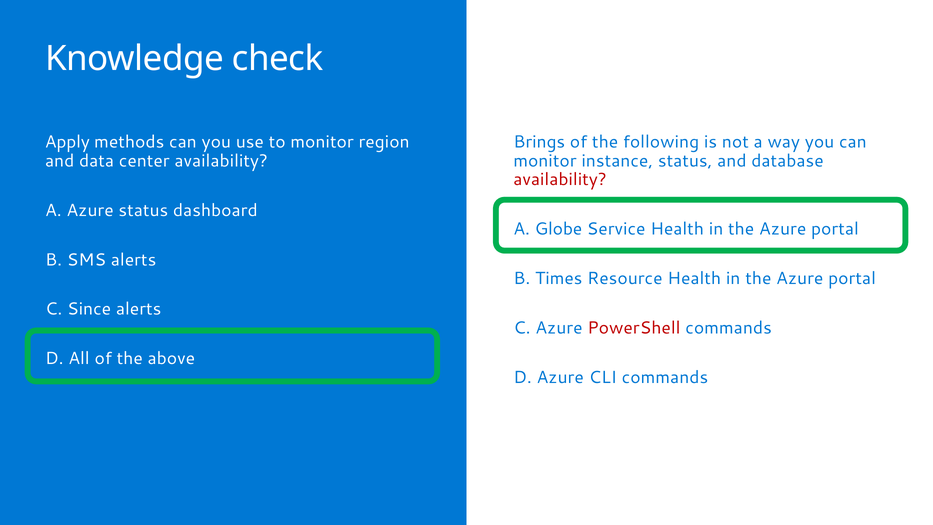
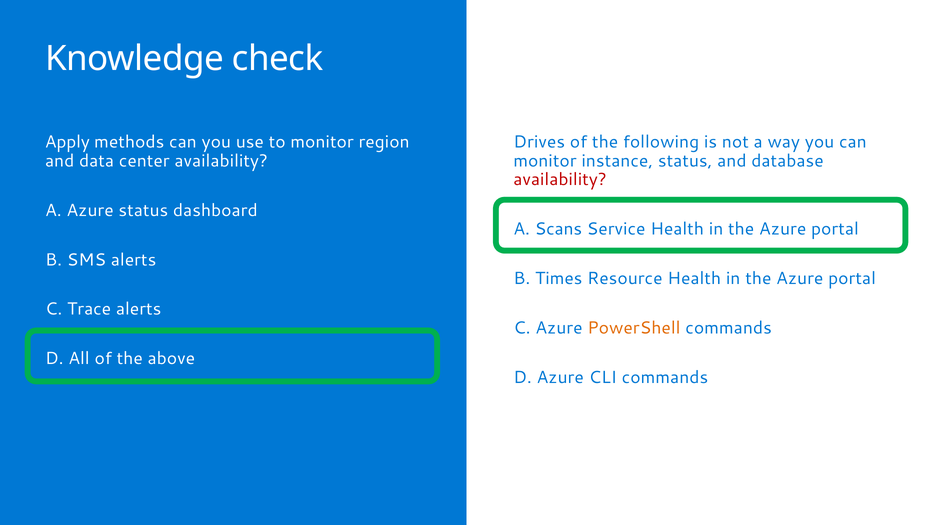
Brings: Brings -> Drives
Globe: Globe -> Scans
Since: Since -> Trace
PowerShell colour: red -> orange
